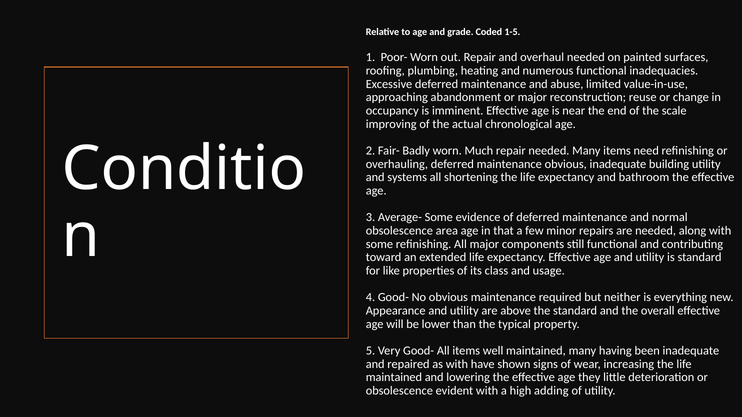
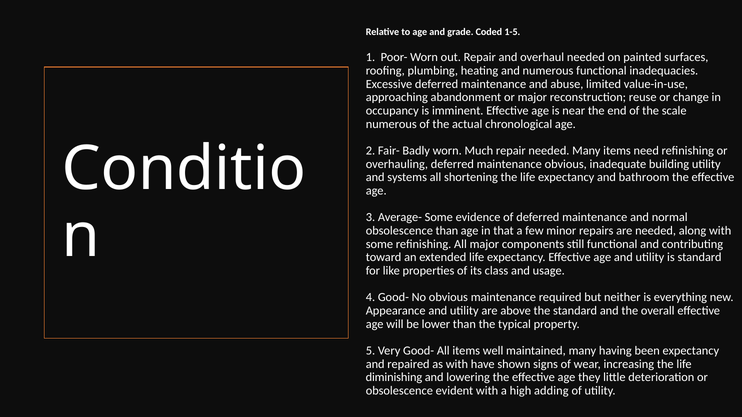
improving at (391, 124): improving -> numerous
obsolescence area: area -> than
been inadequate: inadequate -> expectancy
maintained at (394, 378): maintained -> diminishing
